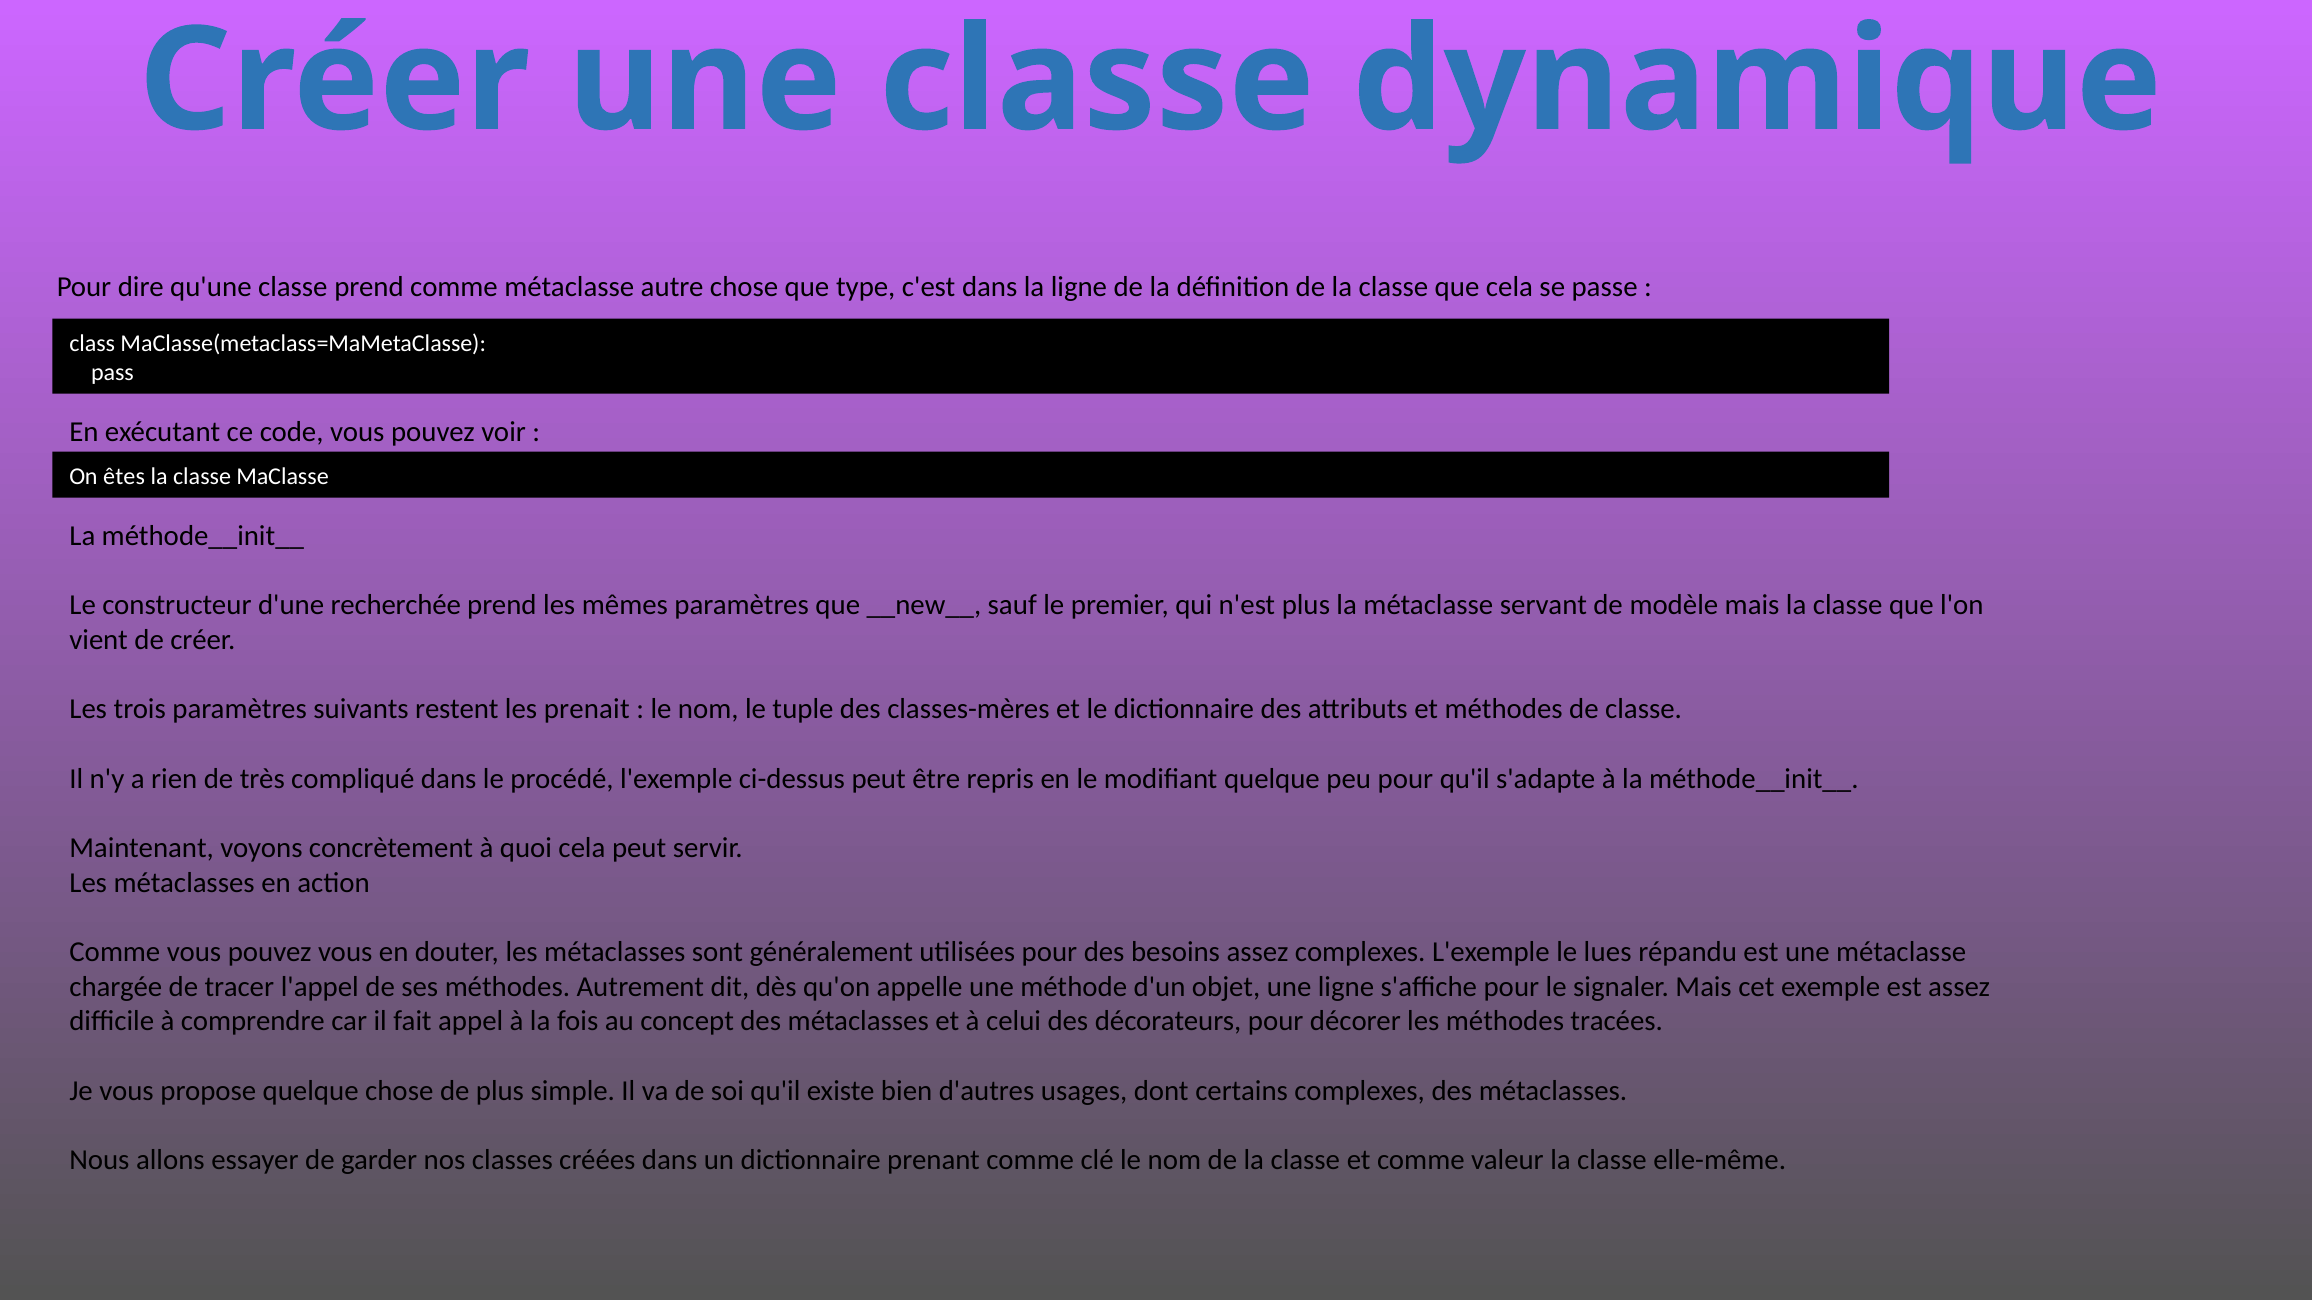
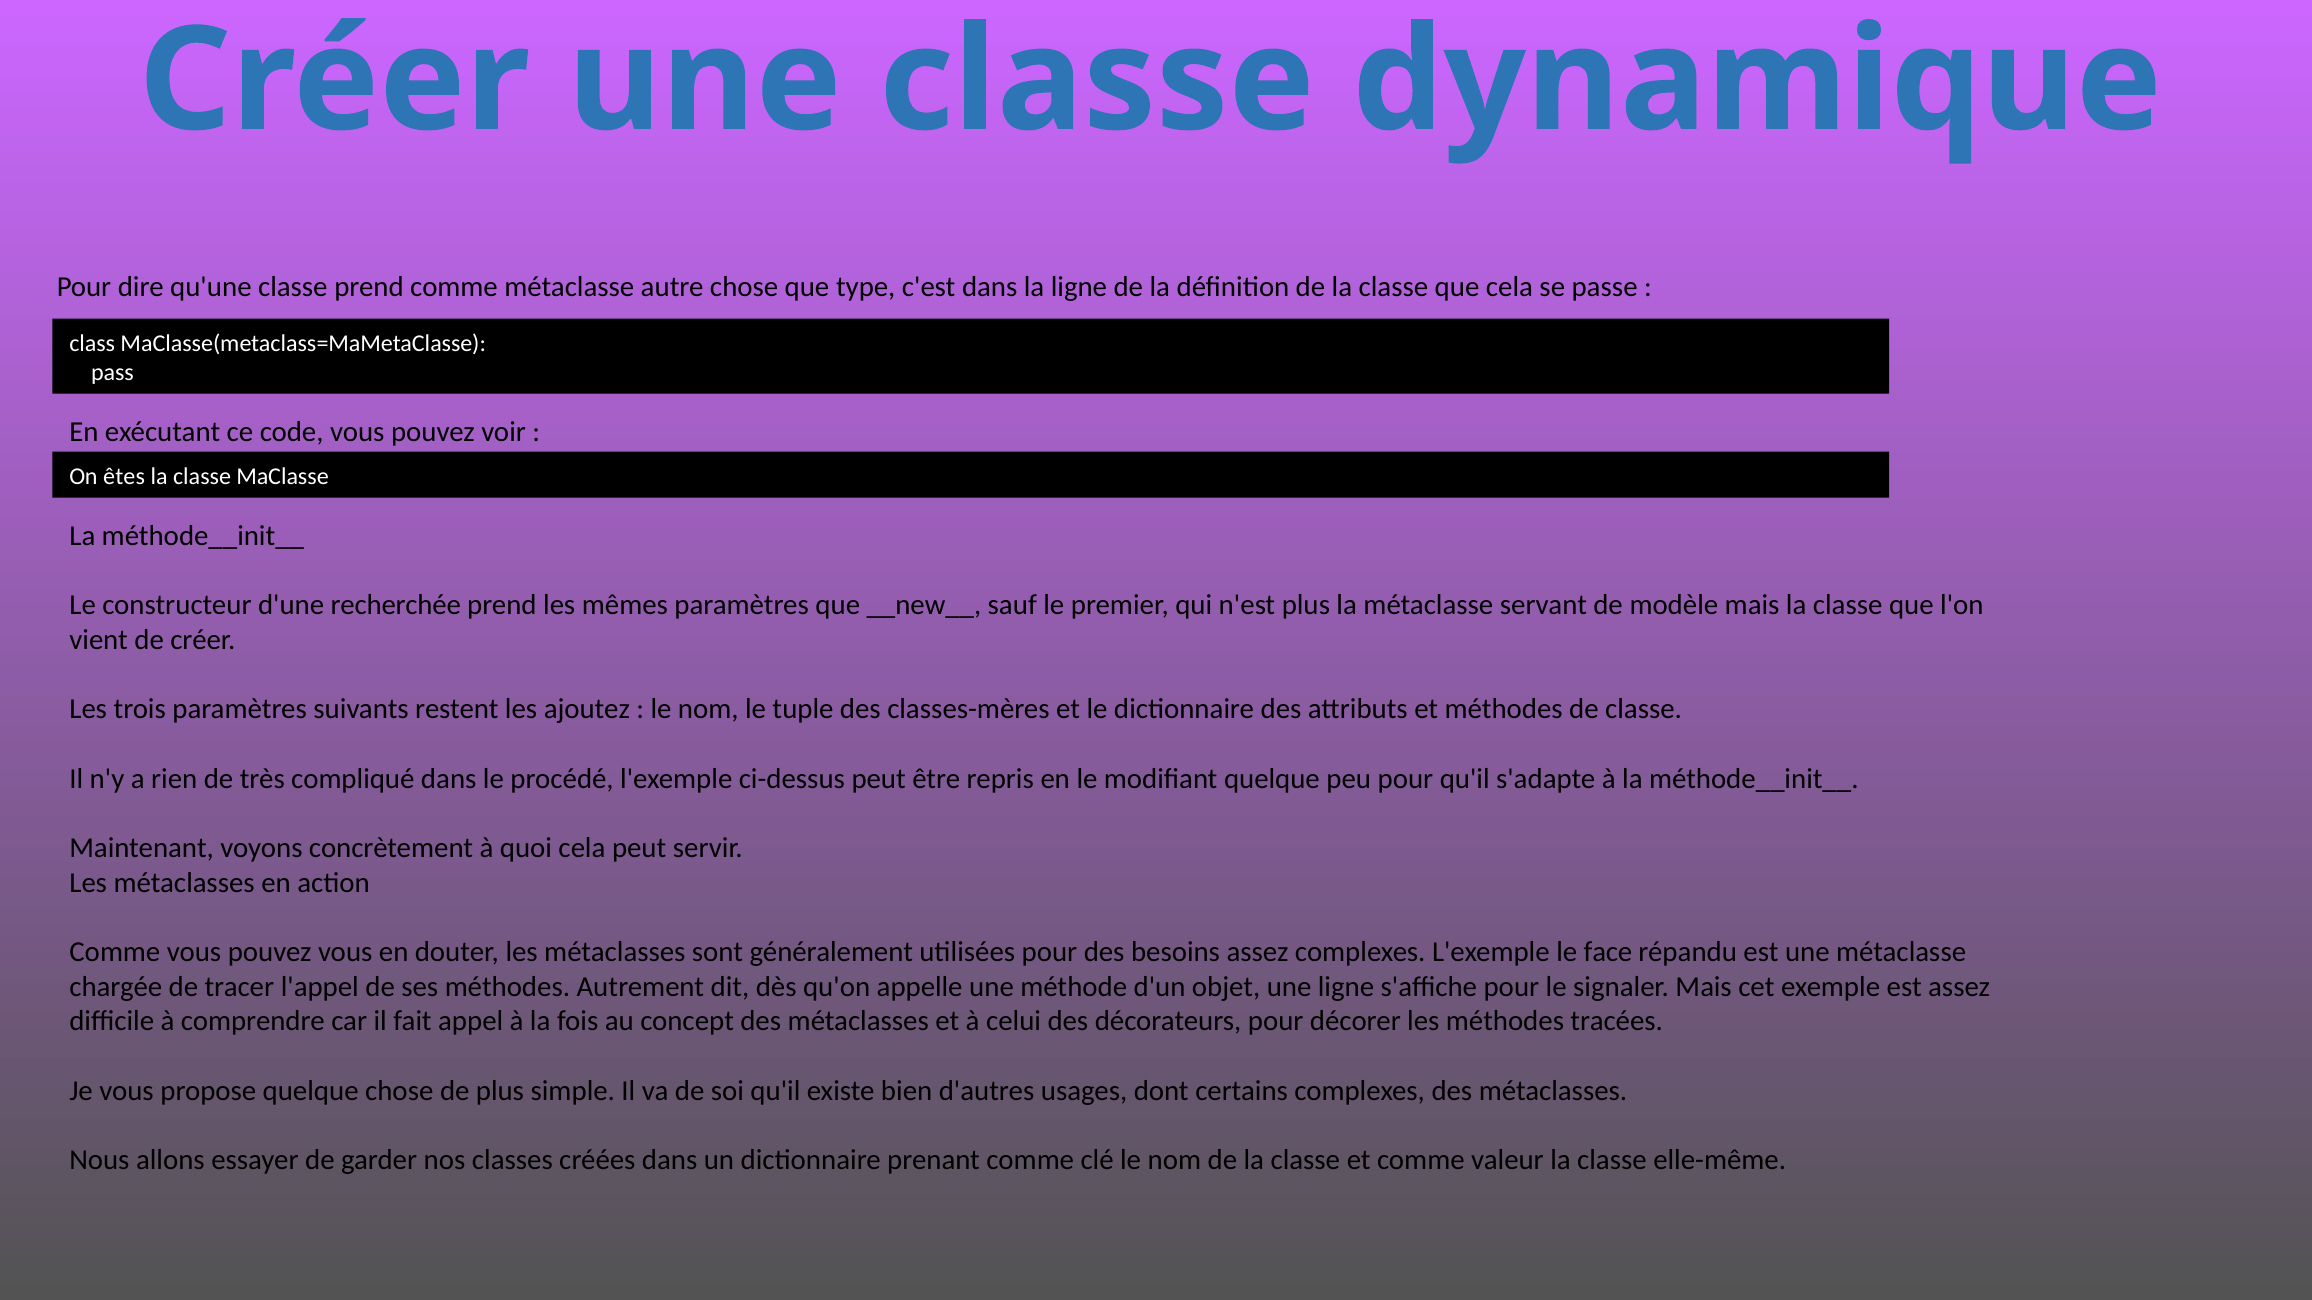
prenait: prenait -> ajoutez
lues: lues -> face
